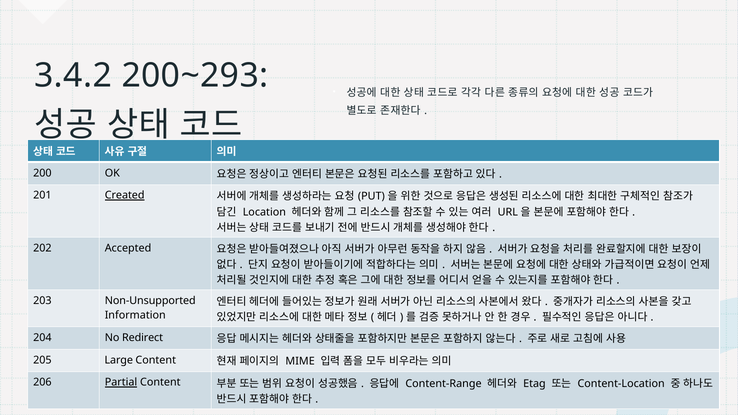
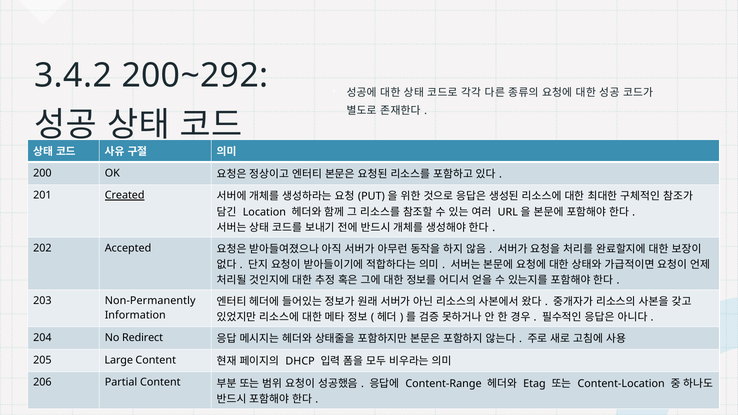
200~293: 200~293 -> 200~292
Non-Unsupported: Non-Unsupported -> Non-Permanently
MIME: MIME -> DHCP
Partial underline: present -> none
